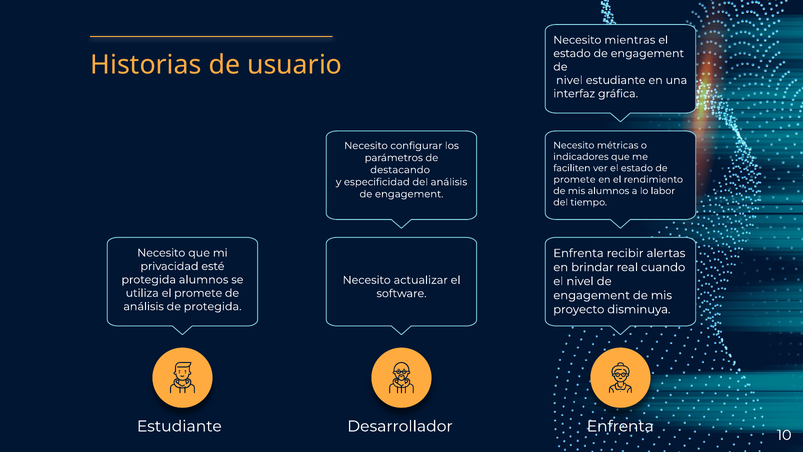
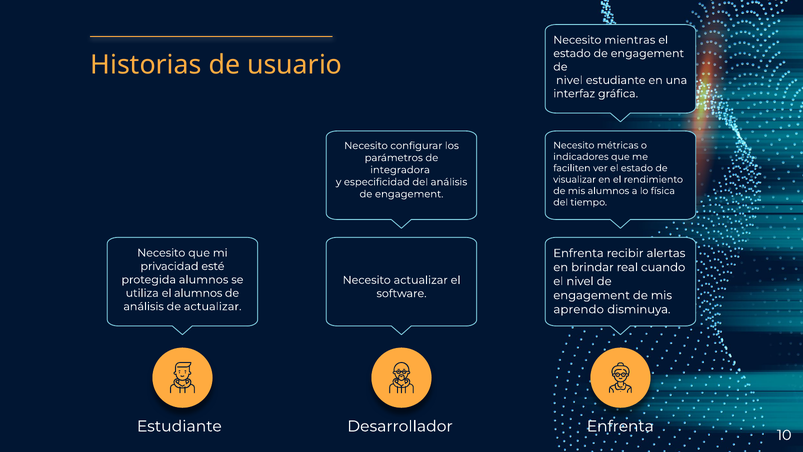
destacando: destacando -> integradora
promete at (574, 179): promete -> visualizar
labor: labor -> física
el promete: promete -> alumnos
de protegida: protegida -> actualizar
proyecto: proyecto -> aprendo
